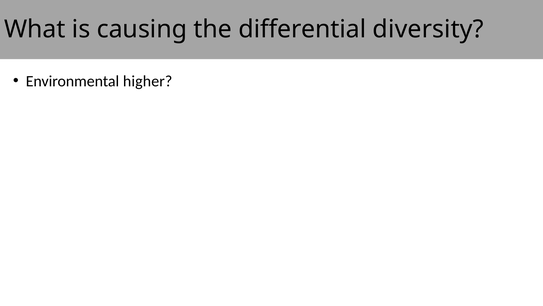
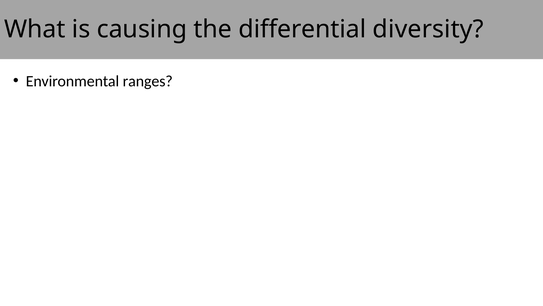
higher: higher -> ranges
